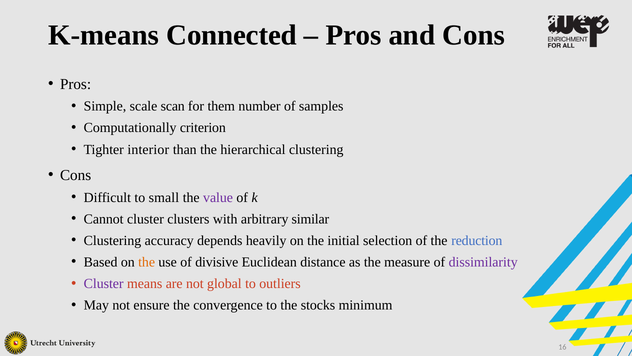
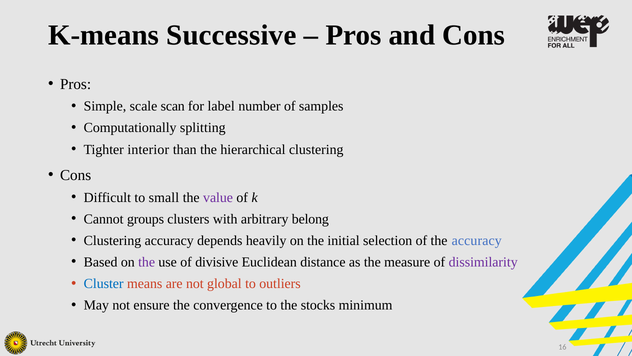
Connected: Connected -> Successive
them: them -> label
criterion: criterion -> splitting
Cannot cluster: cluster -> groups
similar: similar -> belong
the reduction: reduction -> accuracy
the at (147, 262) colour: orange -> purple
Cluster at (104, 283) colour: purple -> blue
